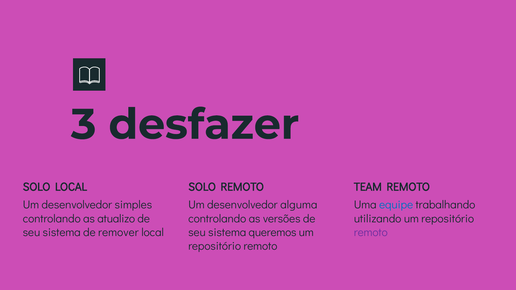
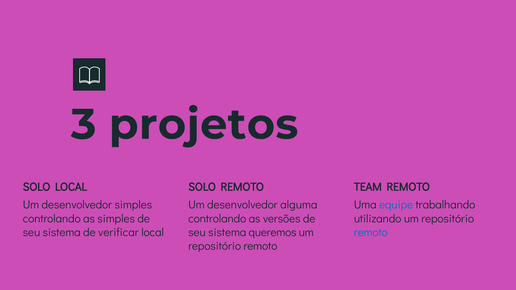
desfazer: desfazer -> projetos
as atualizo: atualizo -> simples
remover: remover -> verificar
remoto at (371, 233) colour: purple -> blue
